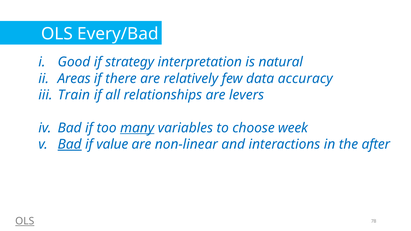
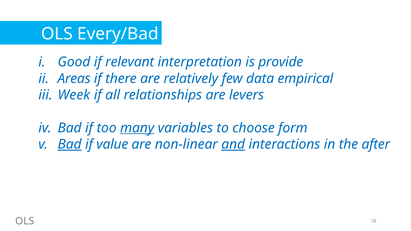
strategy: strategy -> relevant
natural: natural -> provide
accuracy: accuracy -> empirical
Train: Train -> Week
week: week -> form
and underline: none -> present
OLS at (25, 221) underline: present -> none
